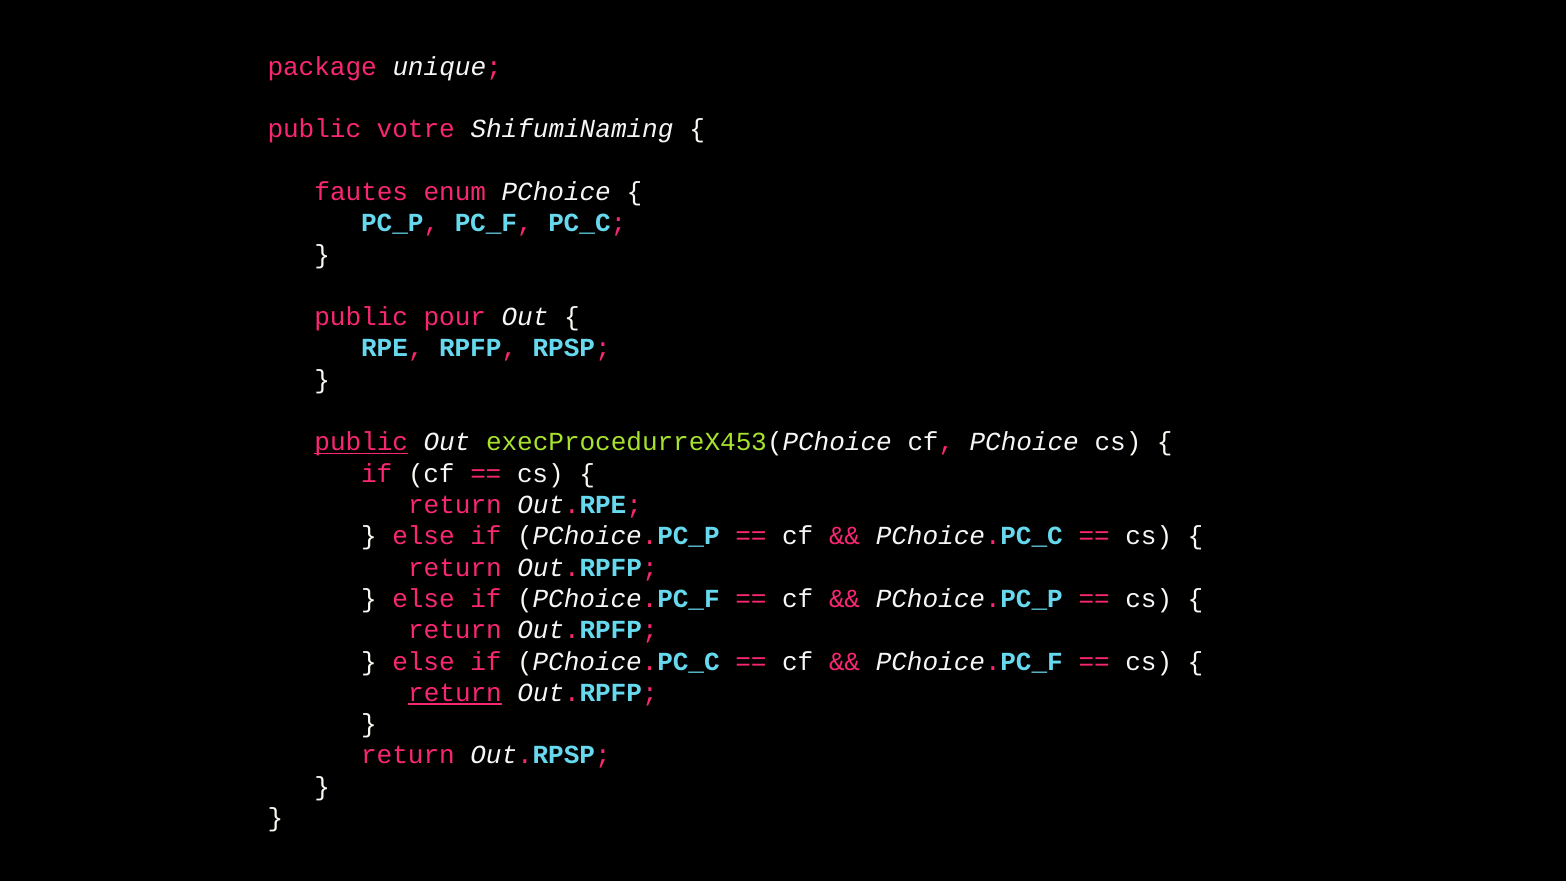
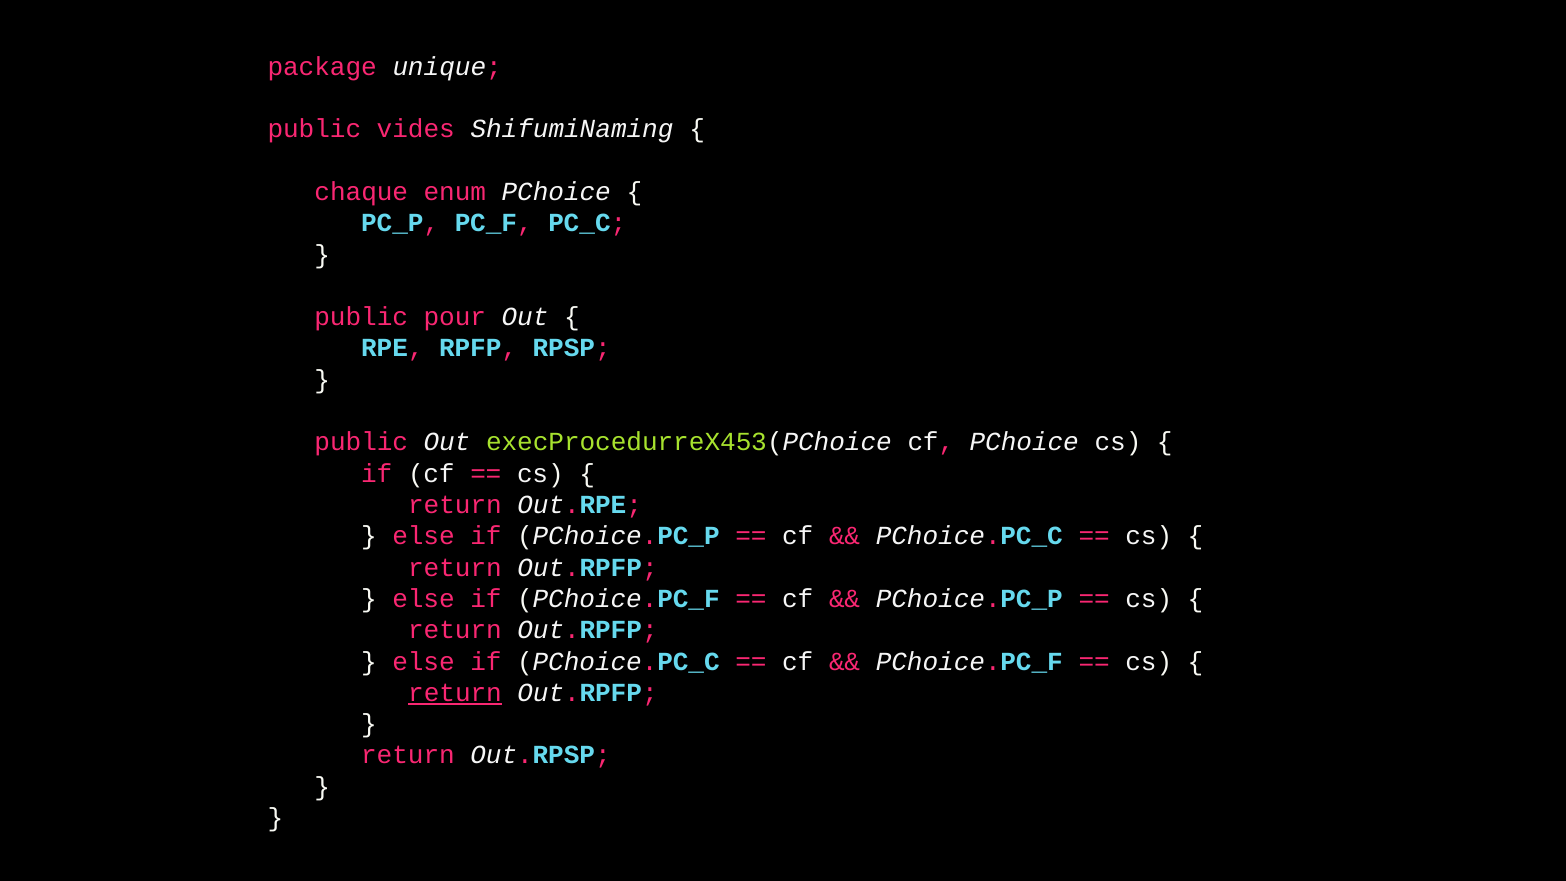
votre: votre -> vides
fautes: fautes -> chaque
public at (361, 442) underline: present -> none
